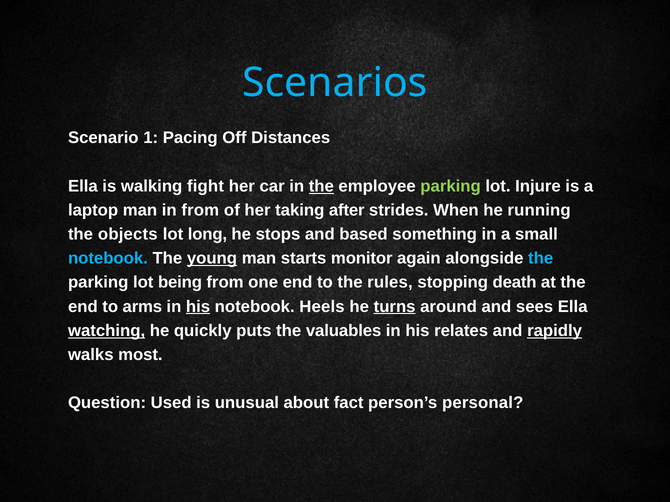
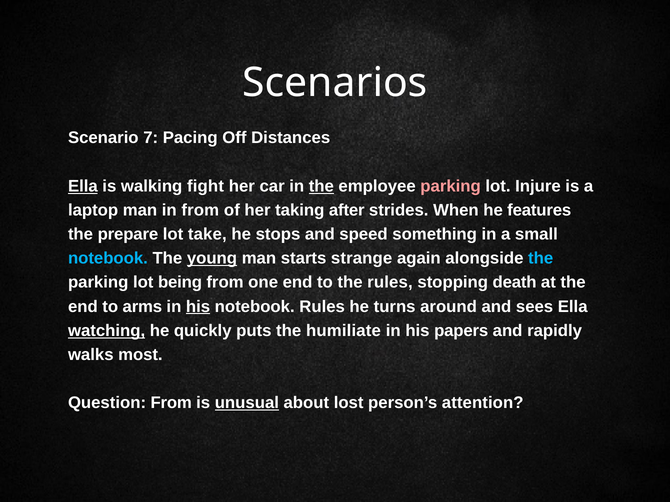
Scenarios colour: light blue -> white
1: 1 -> 7
Ella at (83, 186) underline: none -> present
parking at (451, 186) colour: light green -> pink
running: running -> features
objects: objects -> prepare
long: long -> take
based: based -> speed
monitor: monitor -> strange
notebook Heels: Heels -> Rules
turns underline: present -> none
valuables: valuables -> humiliate
relates: relates -> papers
rapidly underline: present -> none
Question Used: Used -> From
unusual underline: none -> present
fact: fact -> lost
personal: personal -> attention
